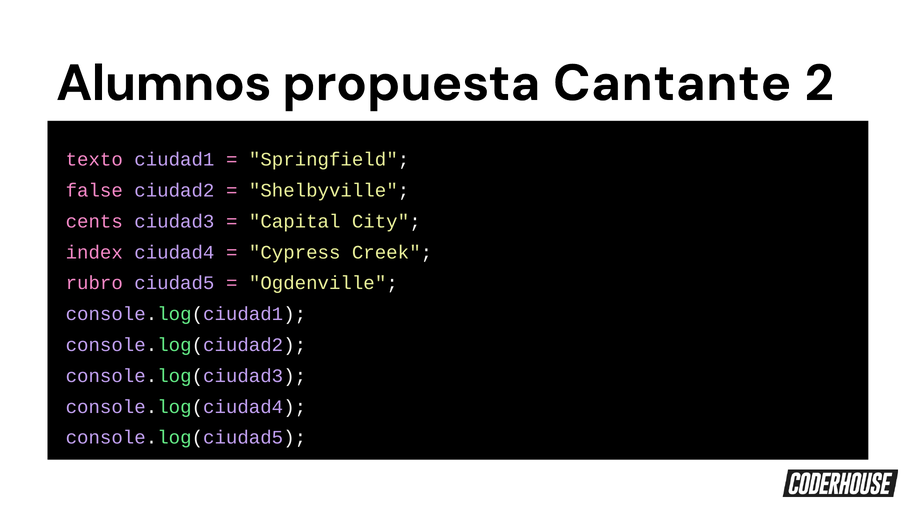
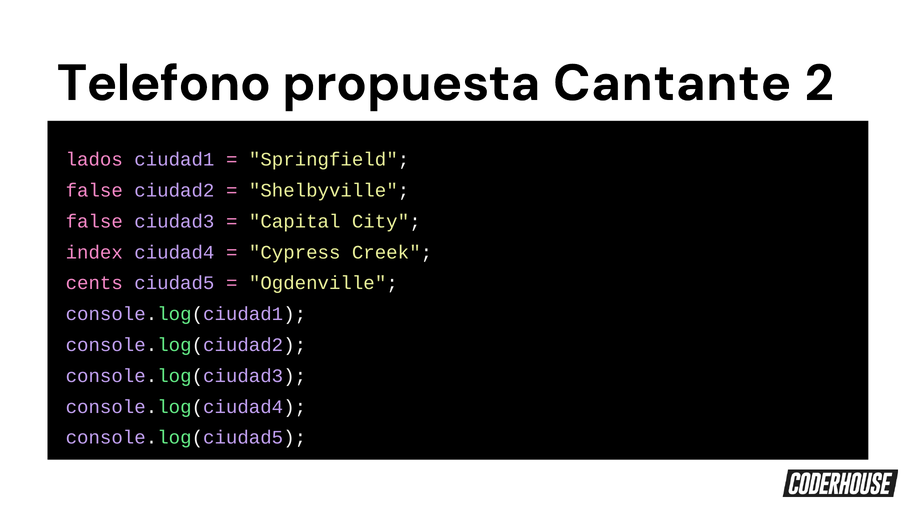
Alumnos: Alumnos -> Telefono
texto: texto -> lados
cents at (94, 222): cents -> false
rubro: rubro -> cents
